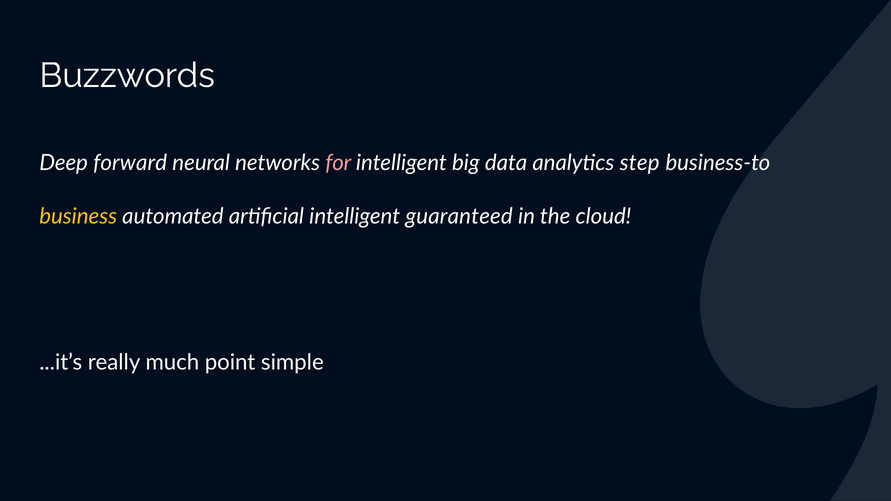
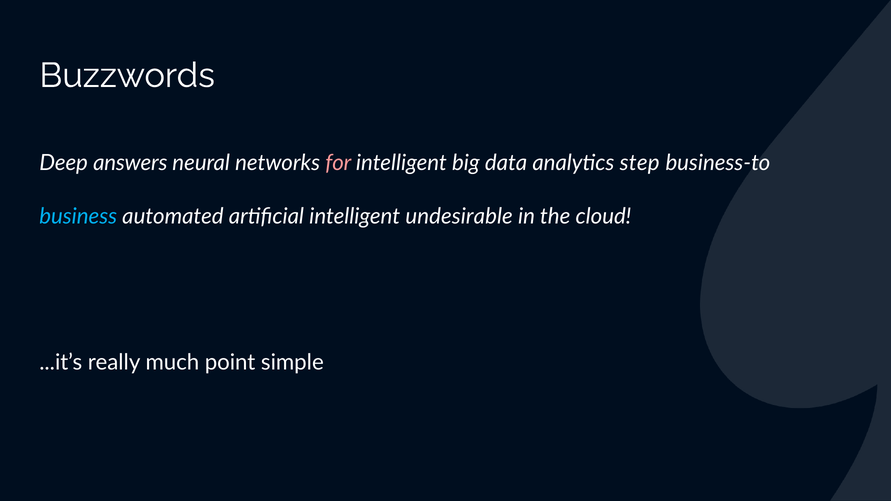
forward: forward -> answers
business colour: yellow -> light blue
guaranteed: guaranteed -> undesirable
